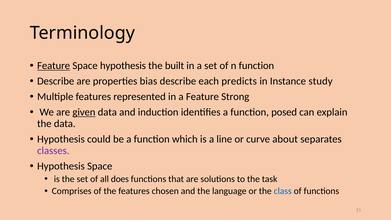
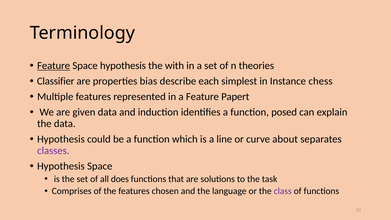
built: built -> with
n function: function -> theories
Describe at (56, 81): Describe -> Classifier
predicts: predicts -> simplest
study: study -> chess
Strong: Strong -> Papert
given underline: present -> none
class colour: blue -> purple
